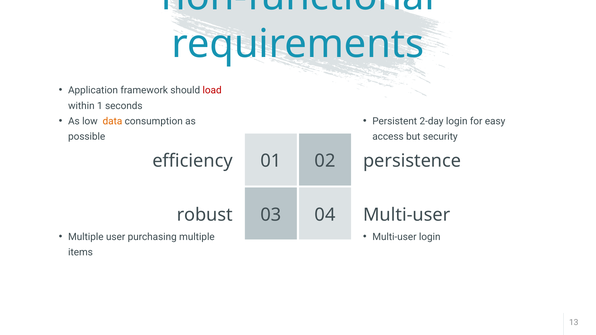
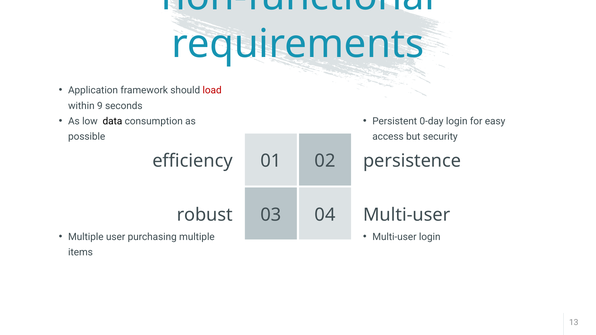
1: 1 -> 9
data colour: orange -> black
2-day: 2-day -> 0-day
